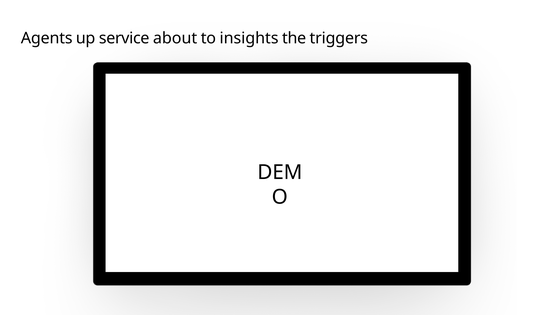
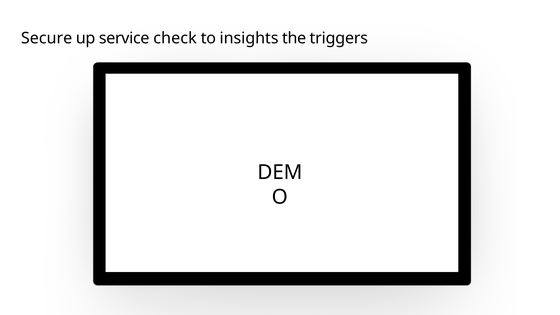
Agents: Agents -> Secure
about: about -> check
